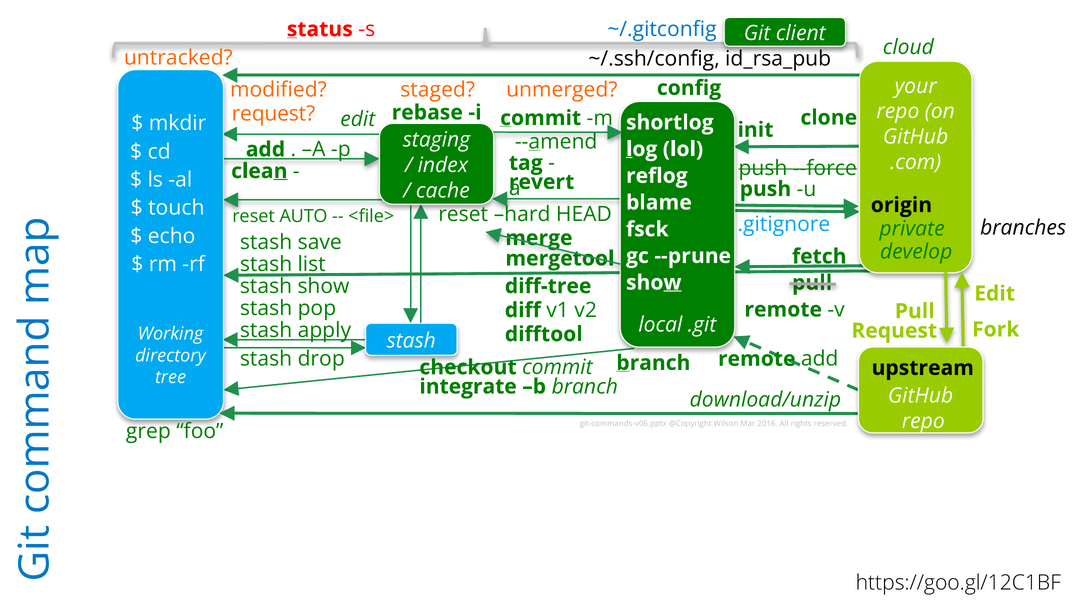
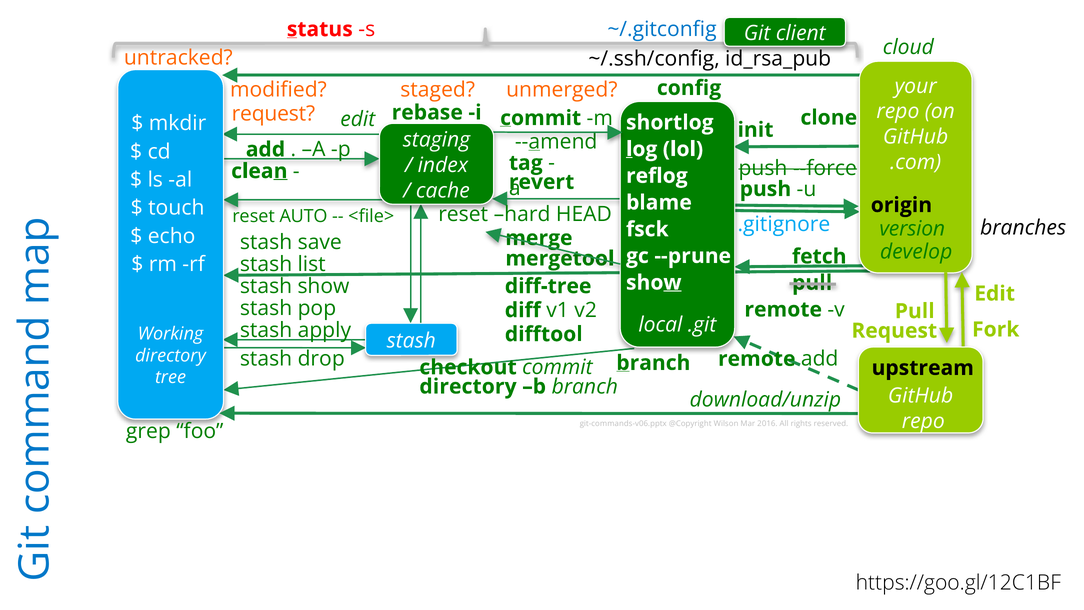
private: private -> version
integrate at (468, 386): integrate -> directory
